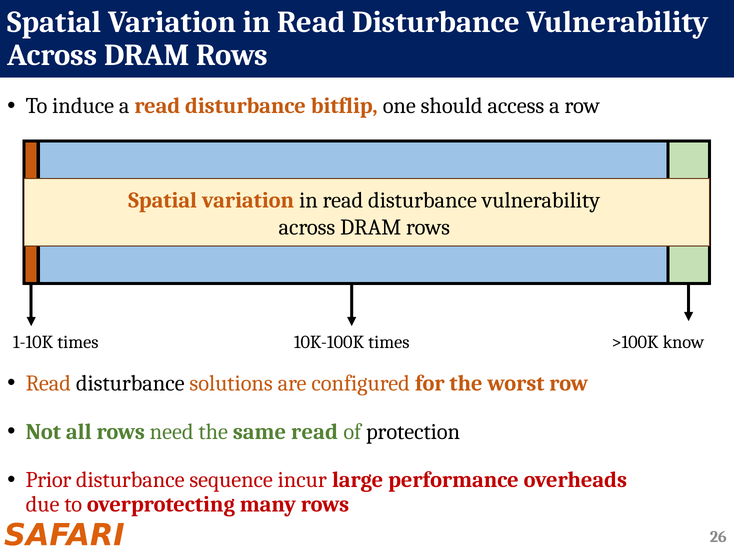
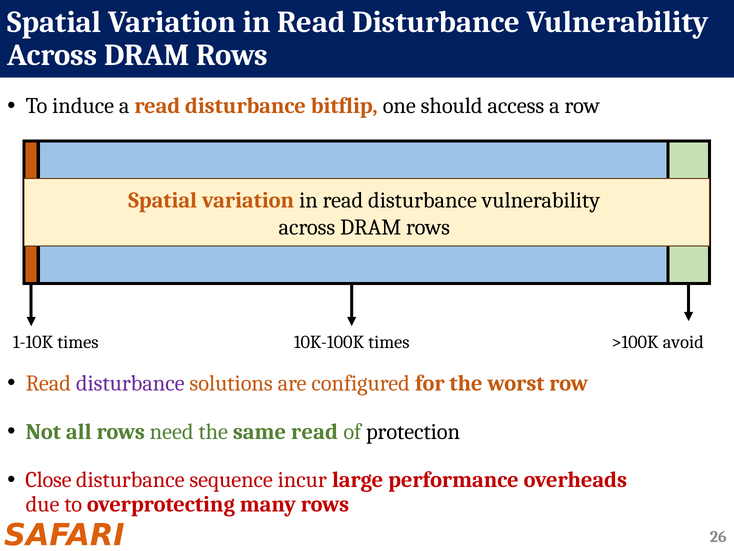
know: know -> avoid
disturbance at (130, 383) colour: black -> purple
Prior: Prior -> Close
